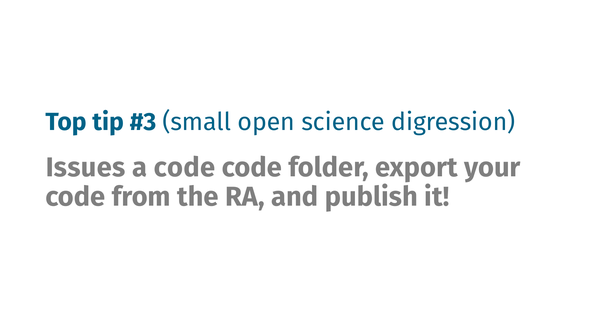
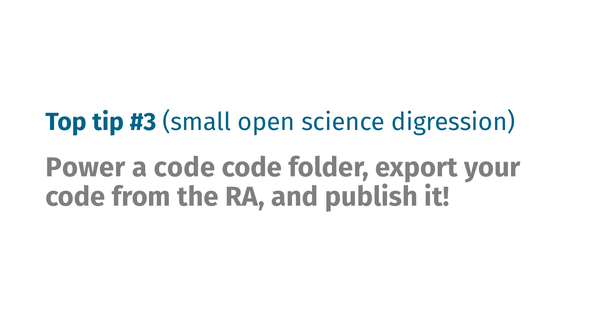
Issues: Issues -> Power
